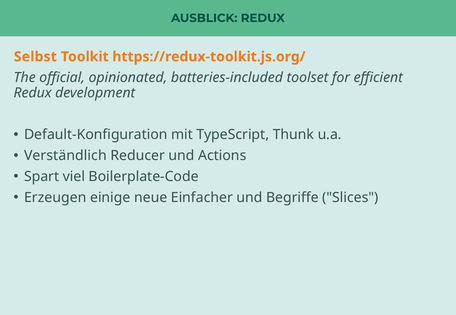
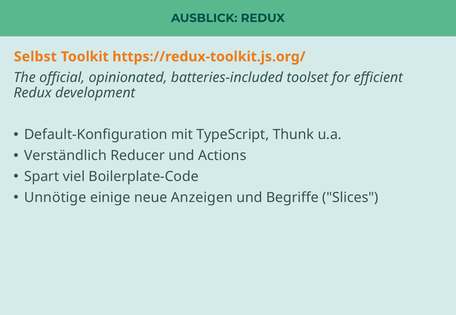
Erzeugen: Erzeugen -> Unnötige
Einfacher: Einfacher -> Anzeigen
